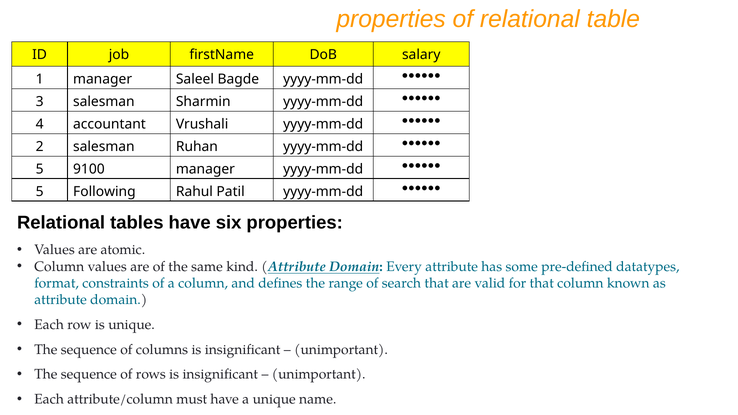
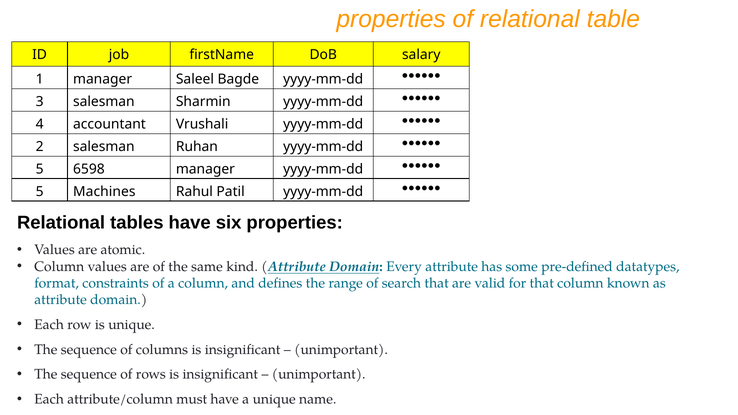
9100: 9100 -> 6598
Following: Following -> Machines
